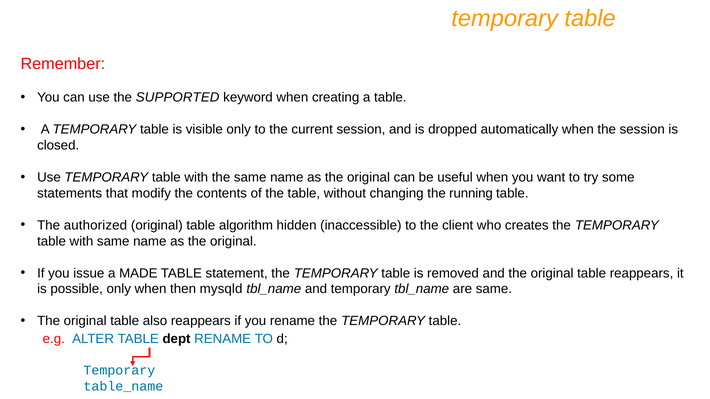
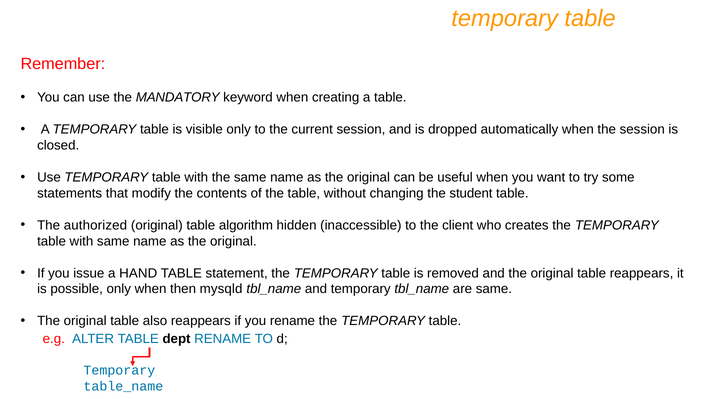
SUPPORTED: SUPPORTED -> MANDATORY
running: running -> student
MADE: MADE -> HAND
